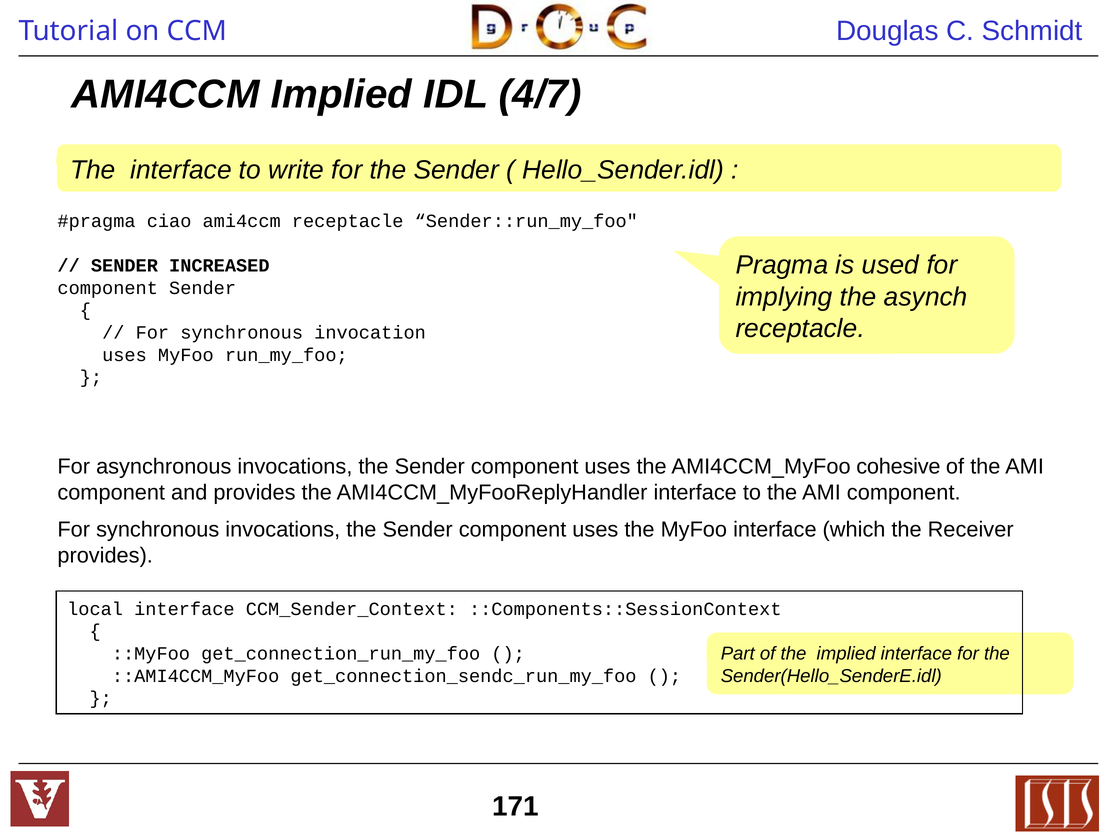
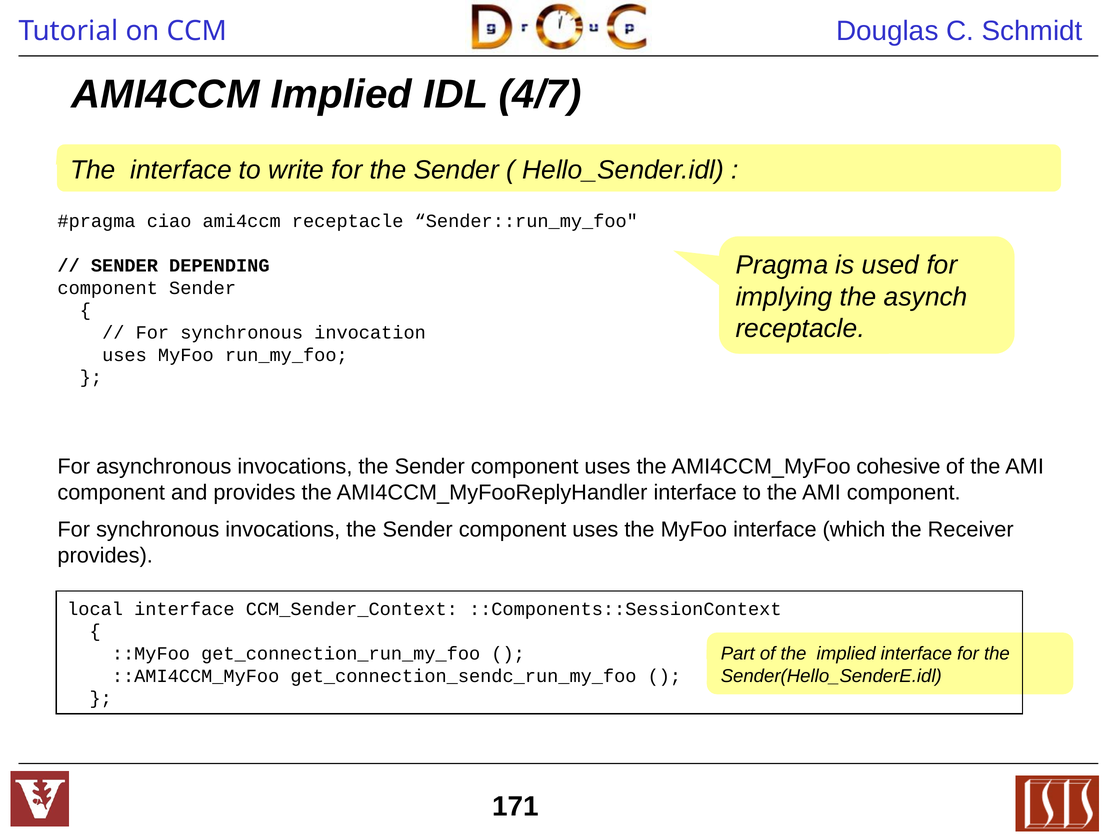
INCREASED: INCREASED -> DEPENDING
